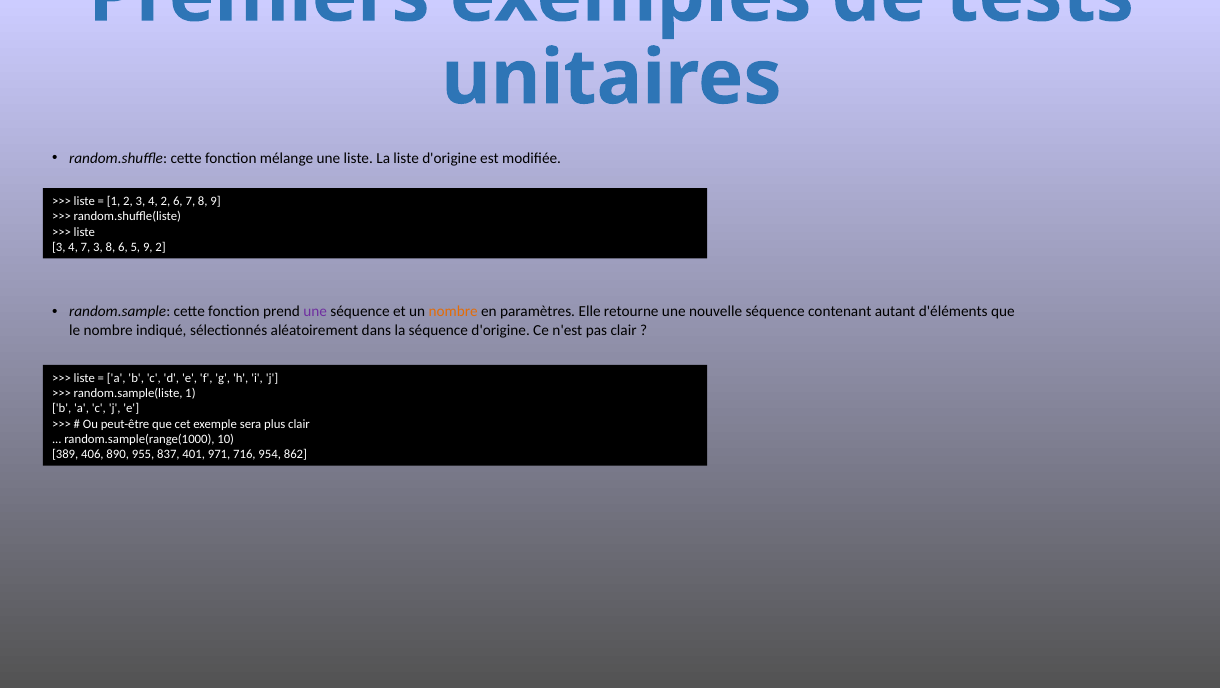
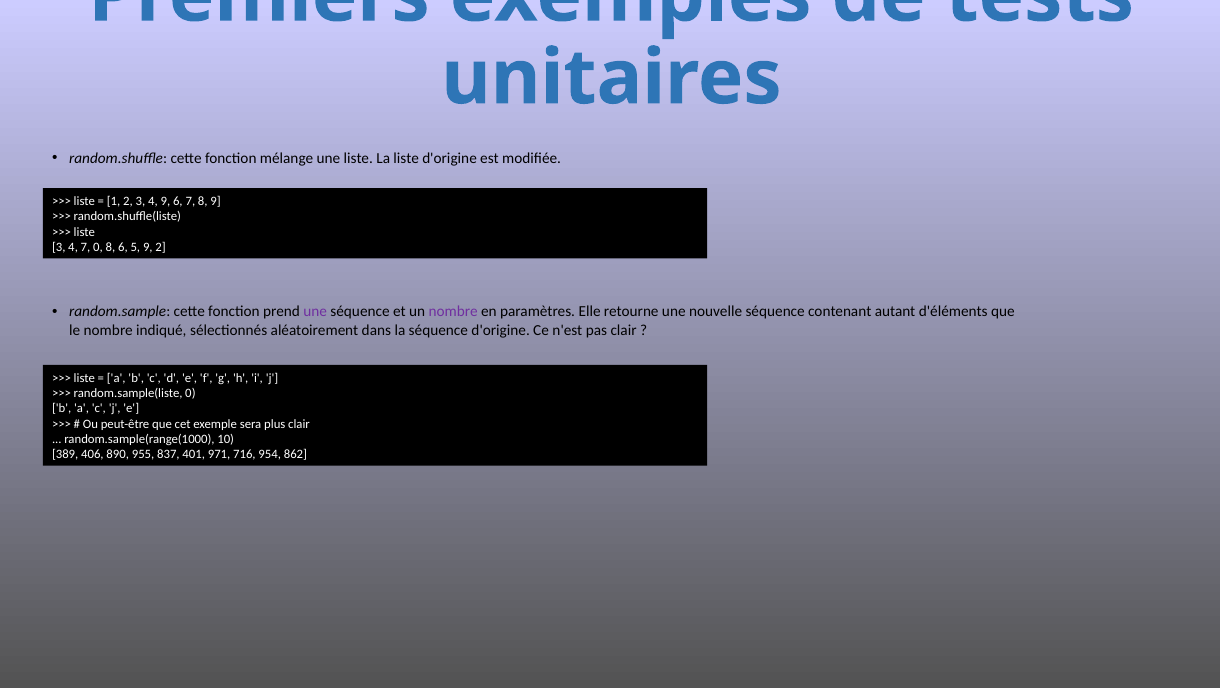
4 2: 2 -> 9
7 3: 3 -> 0
nombre at (453, 312) colour: orange -> purple
random.sample(liste 1: 1 -> 0
